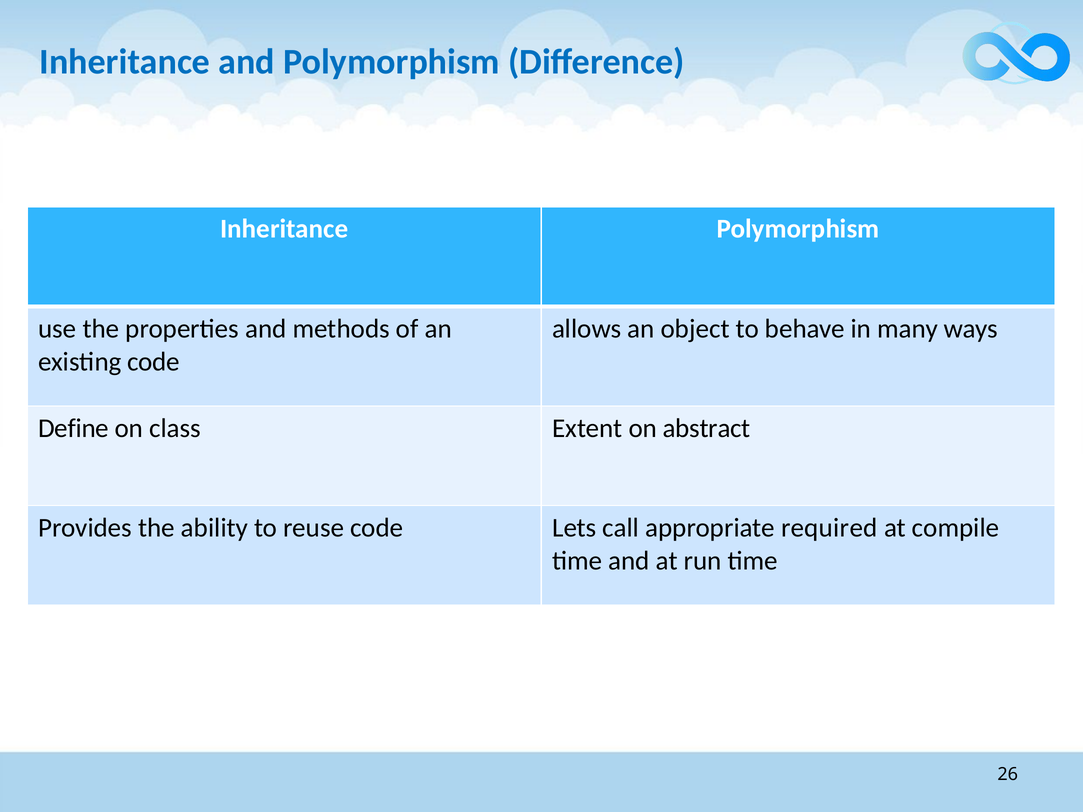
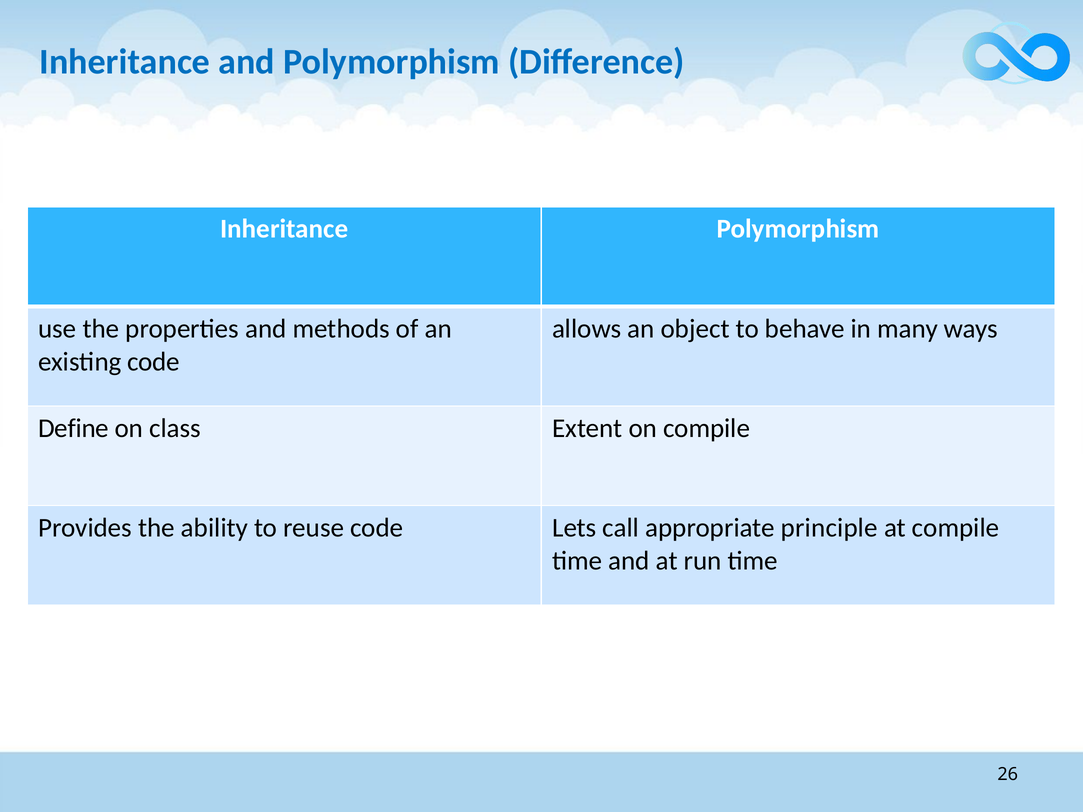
on abstract: abstract -> compile
required: required -> principle
